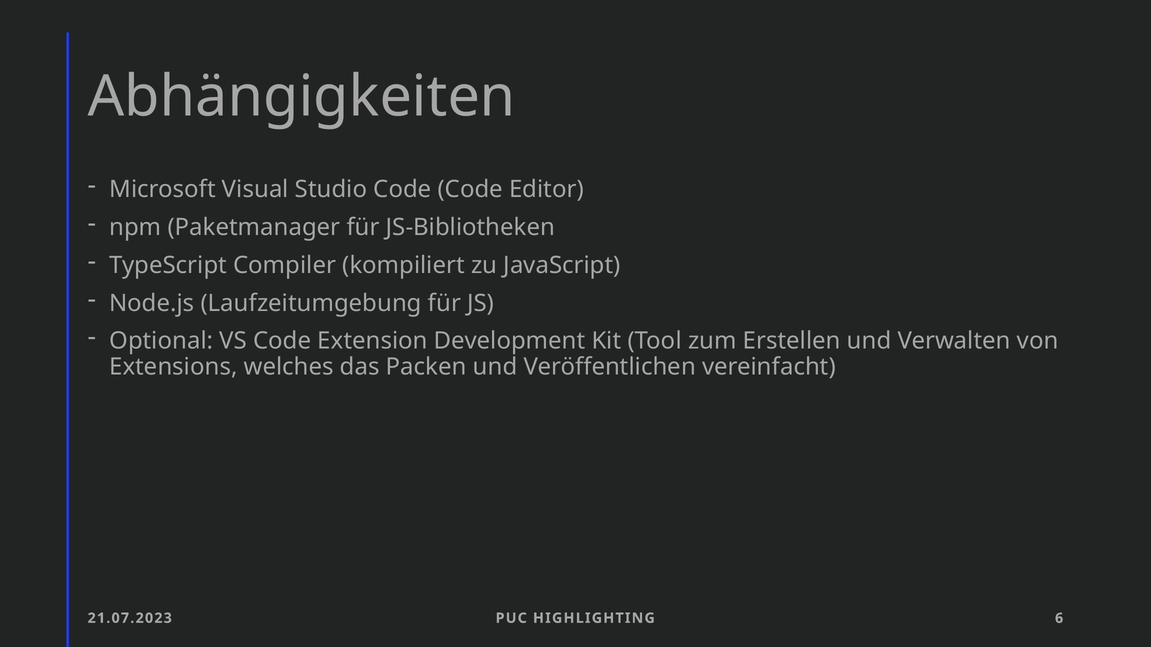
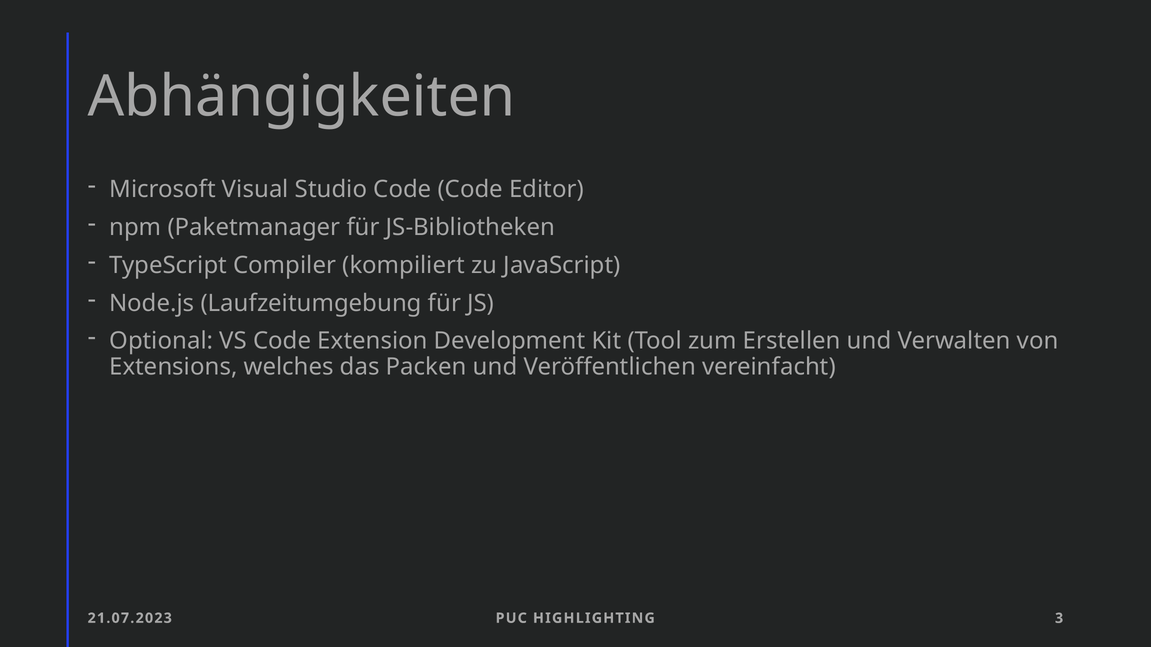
6: 6 -> 3
